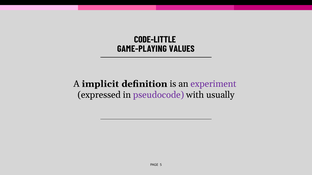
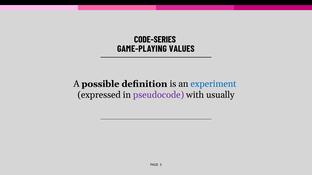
CODE-LITTLE: CODE-LITTLE -> CODE-SERIES
implicit: implicit -> possible
experiment colour: purple -> blue
